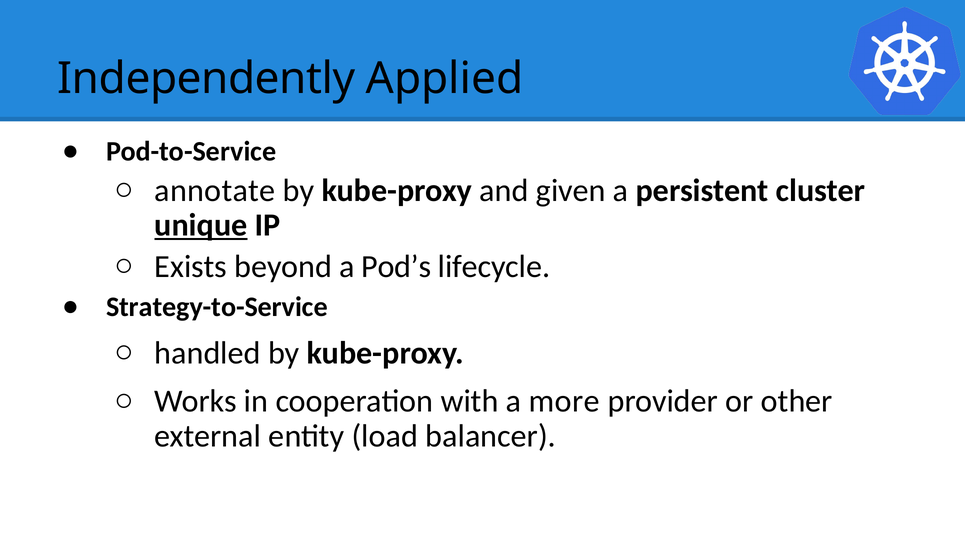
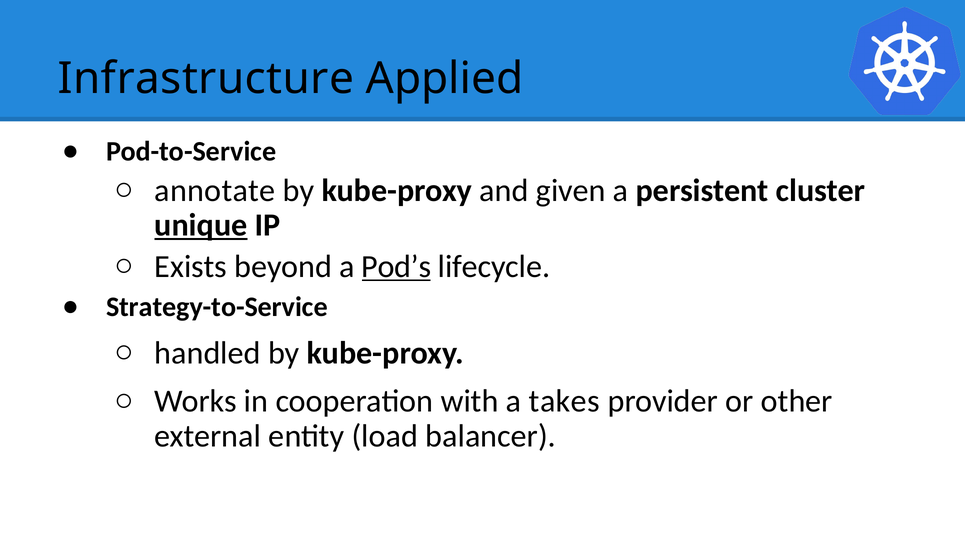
Independently: Independently -> Infrastructure
Pod’s underline: none -> present
more: more -> takes
